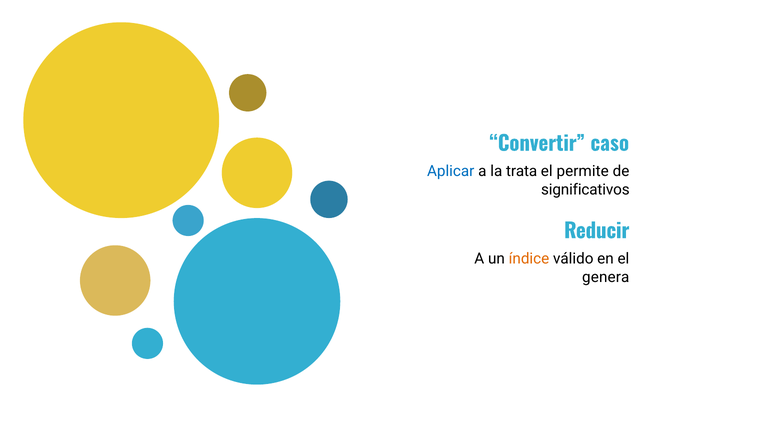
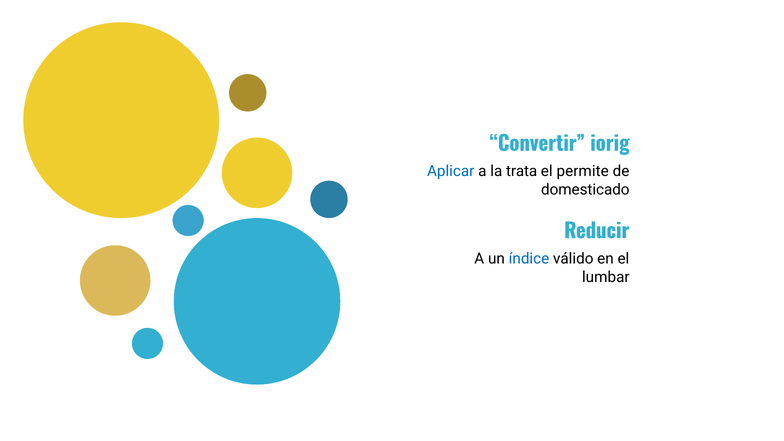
caso: caso -> iorig
significativos: significativos -> domesticado
índice colour: orange -> blue
genera: genera -> lumbar
